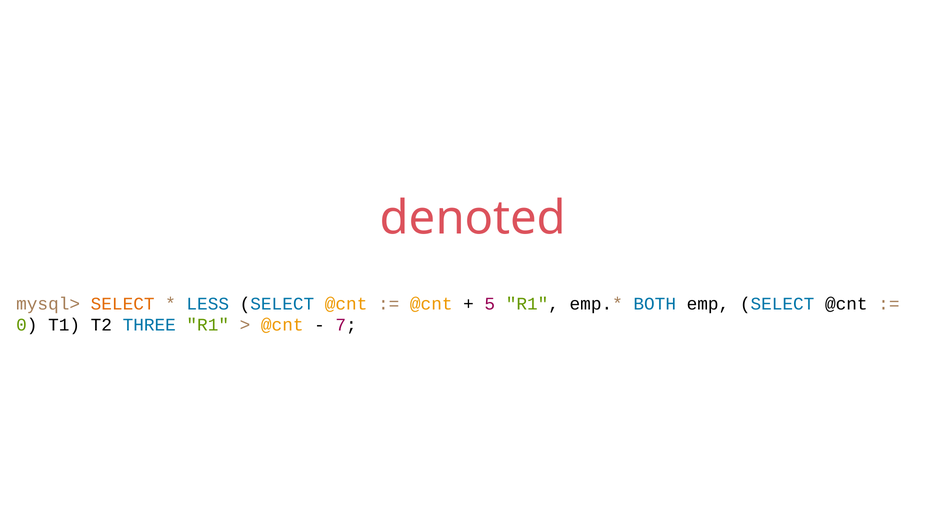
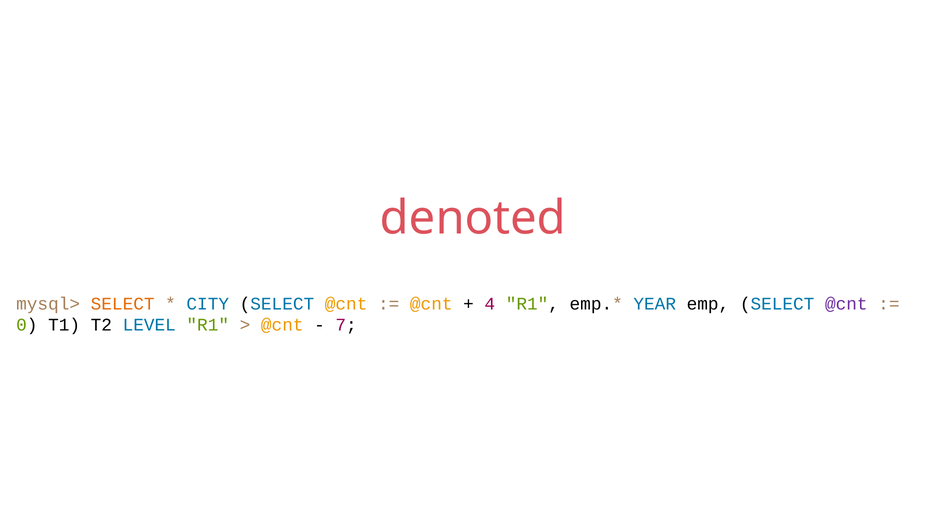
LESS: LESS -> CITY
5: 5 -> 4
BOTH: BOTH -> YEAR
@cnt at (846, 304) colour: black -> purple
THREE: THREE -> LEVEL
